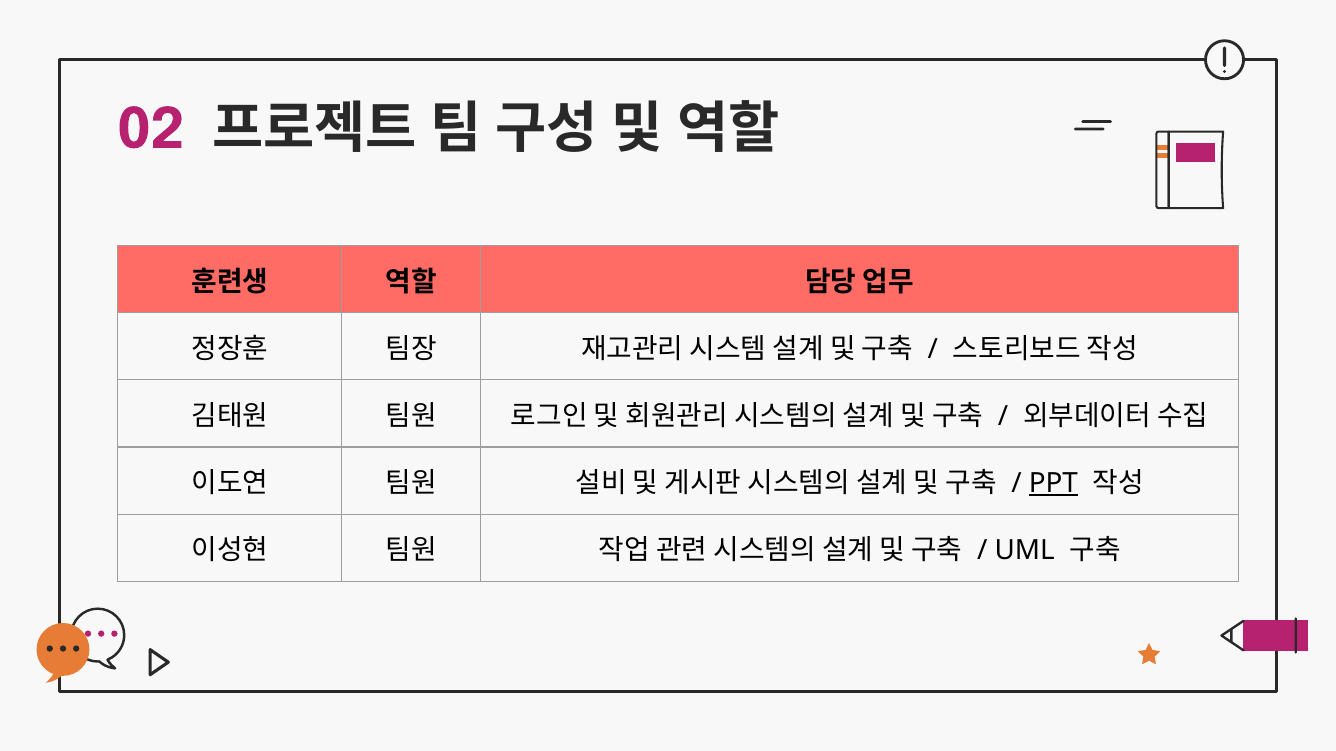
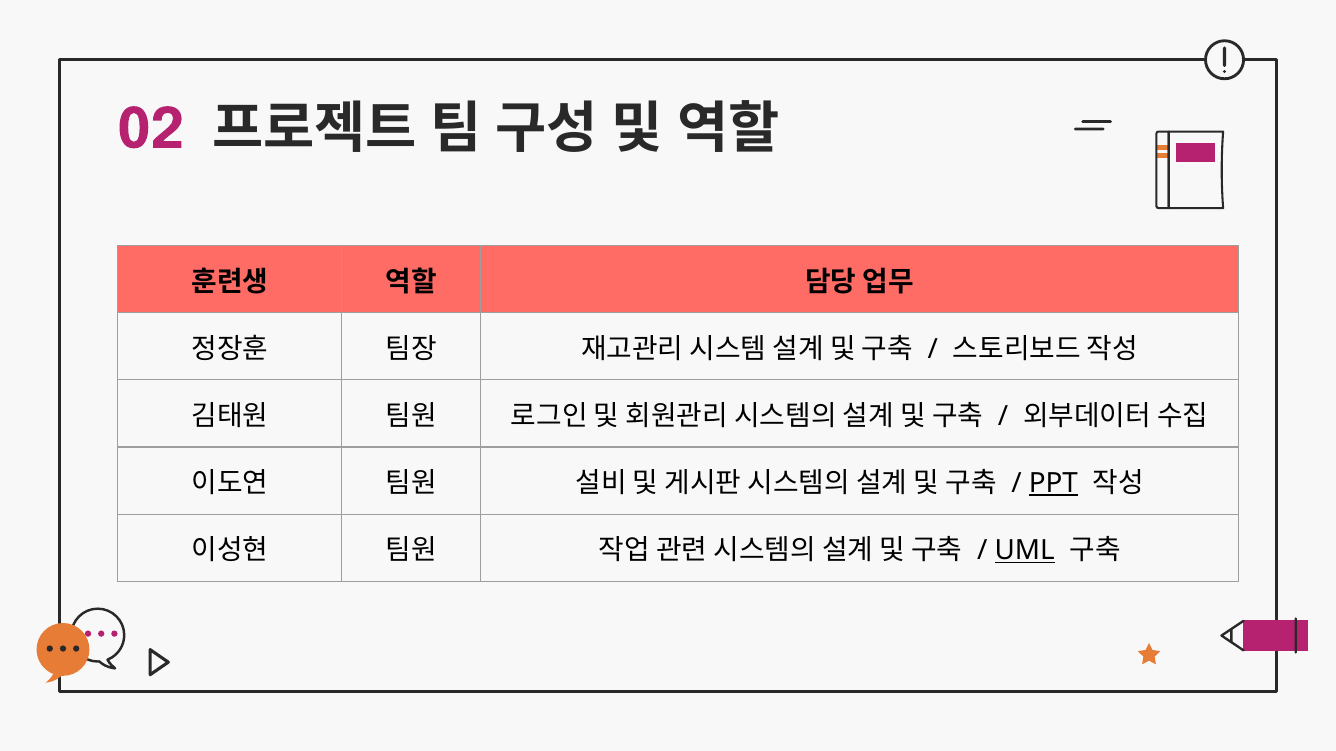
UML underline: none -> present
